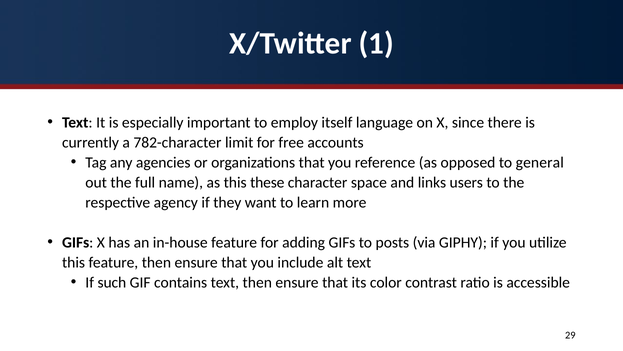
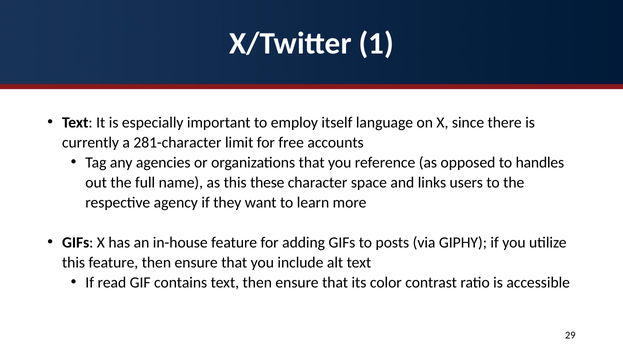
782-character: 782-character -> 281-character
general: general -> handles
such: such -> read
